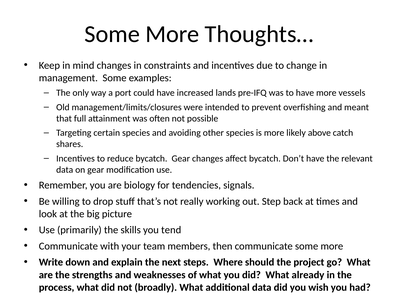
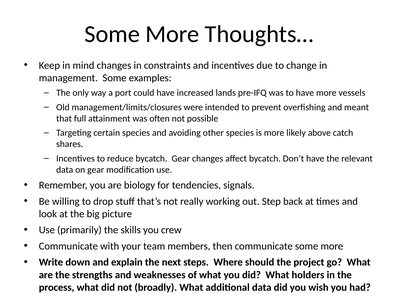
tend: tend -> crew
already: already -> holders
